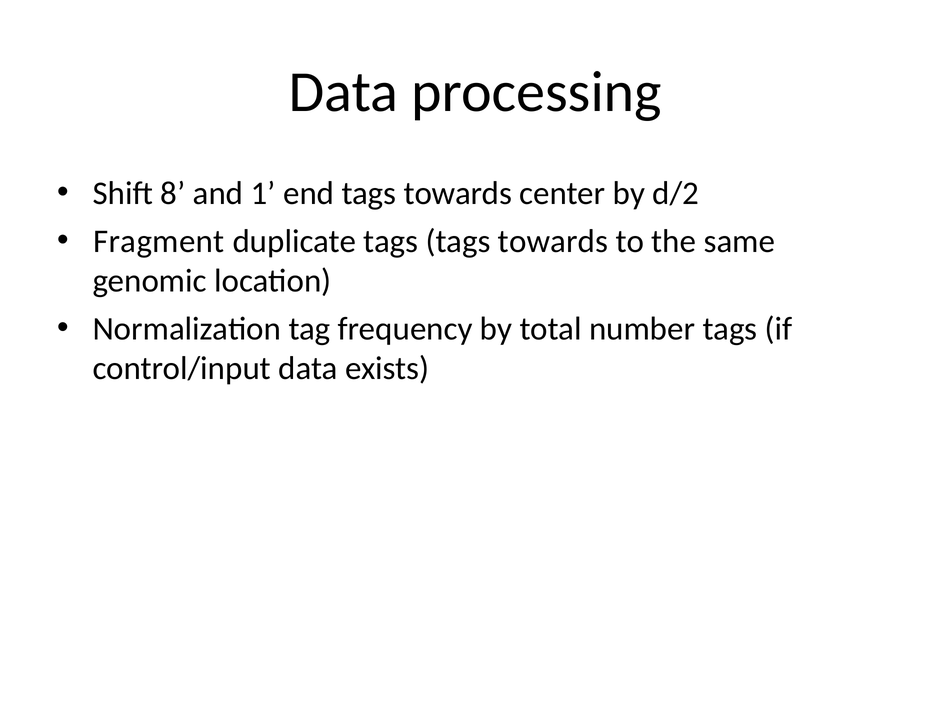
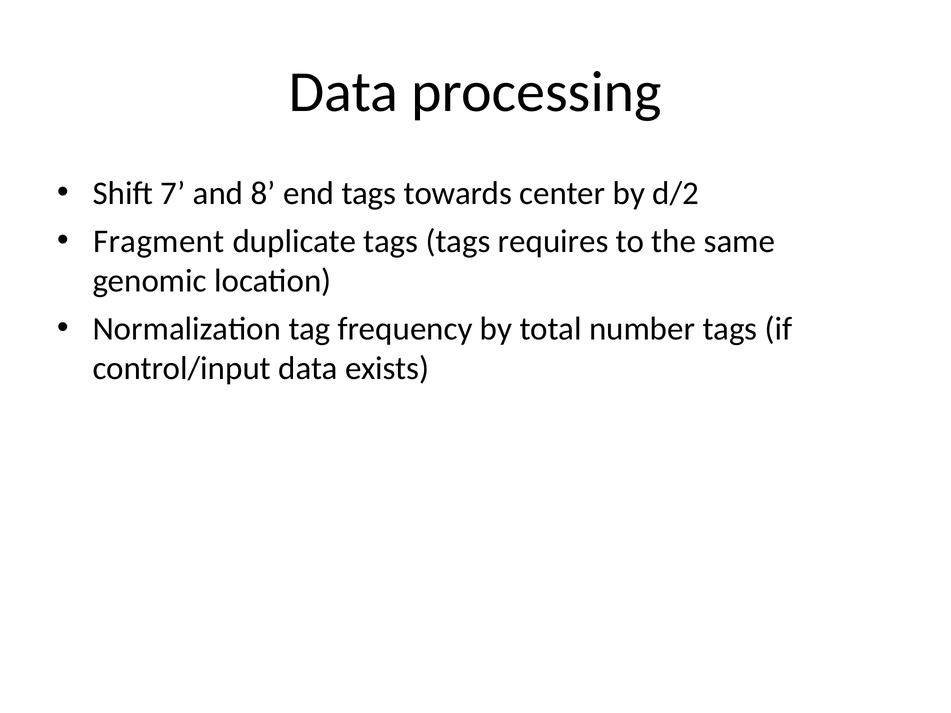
8: 8 -> 7
1: 1 -> 8
tags tags towards: towards -> requires
